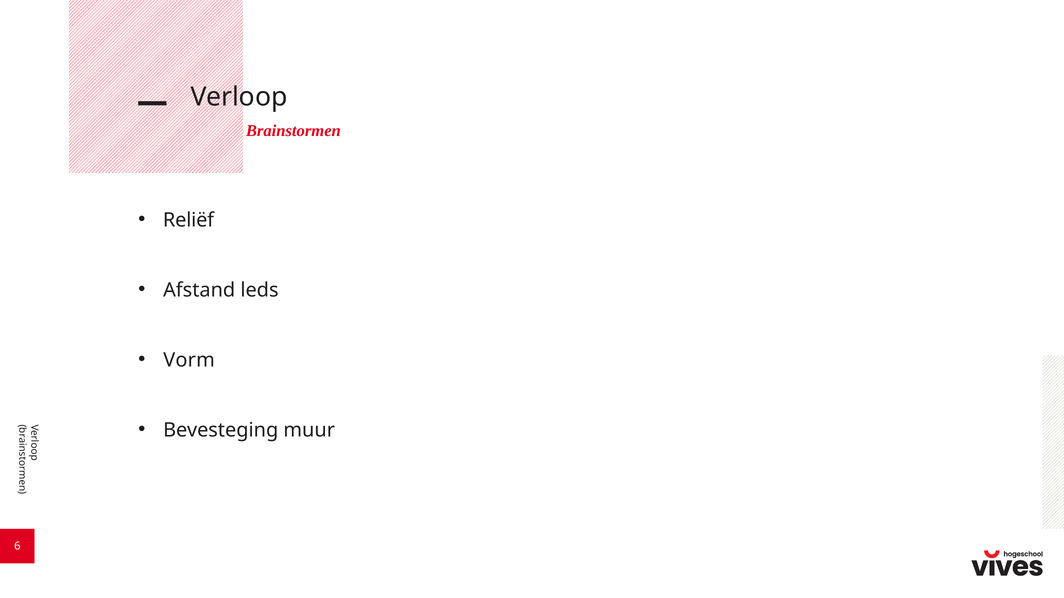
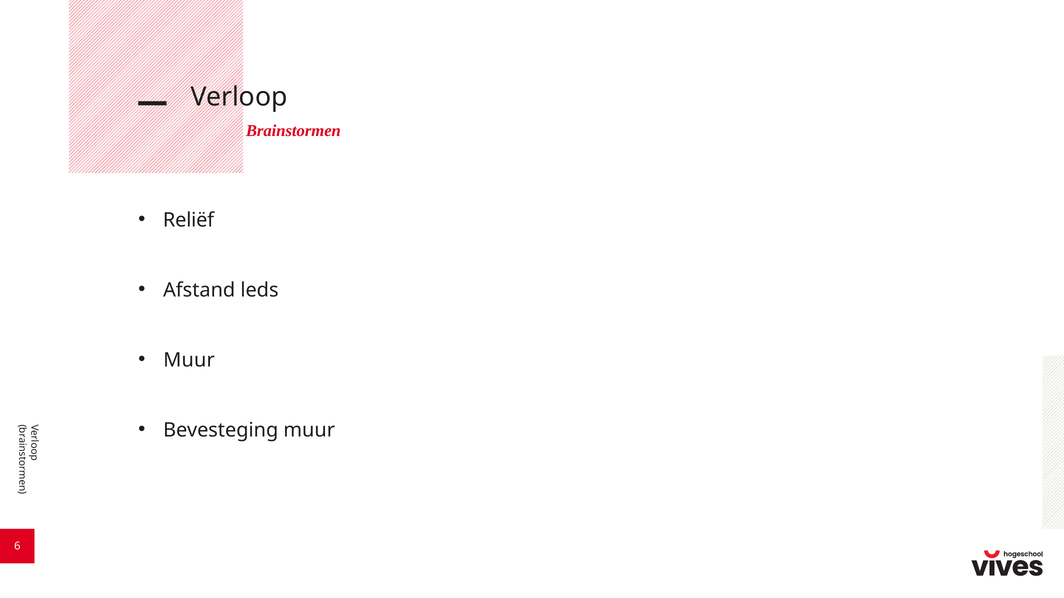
Vorm at (189, 360): Vorm -> Muur
